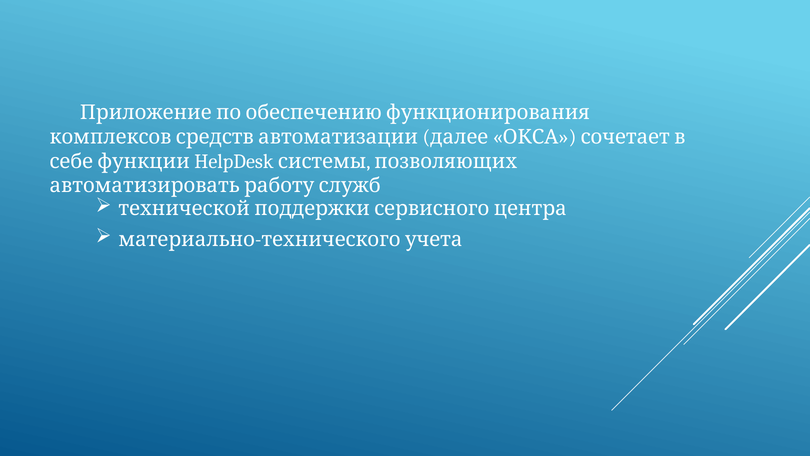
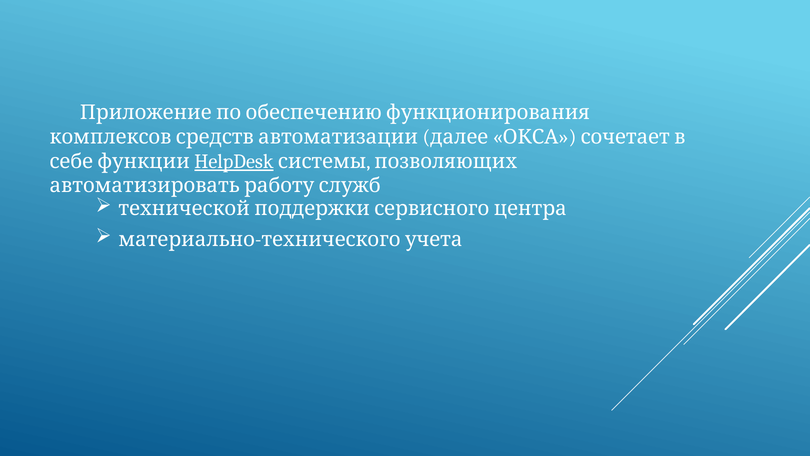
HelpDesk underline: none -> present
